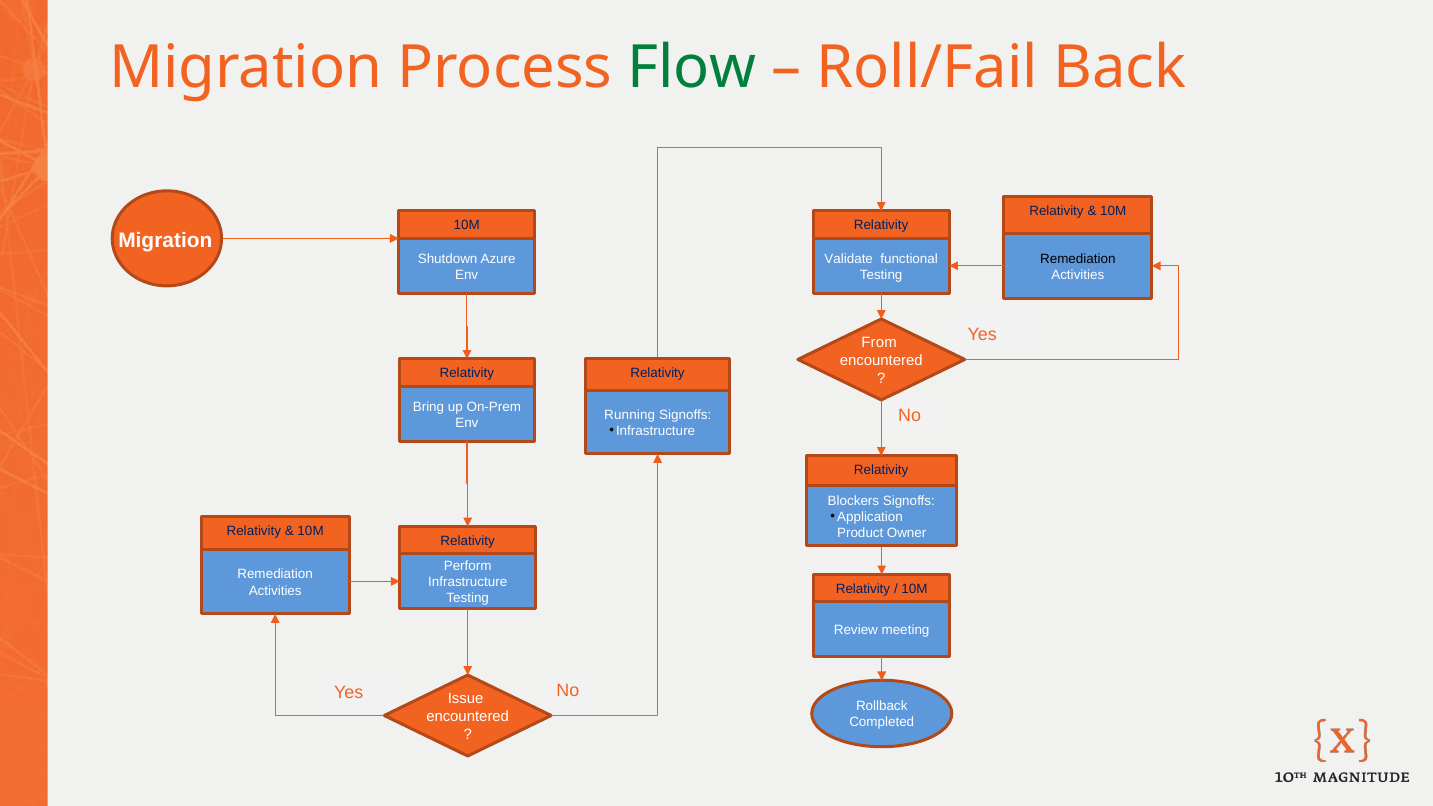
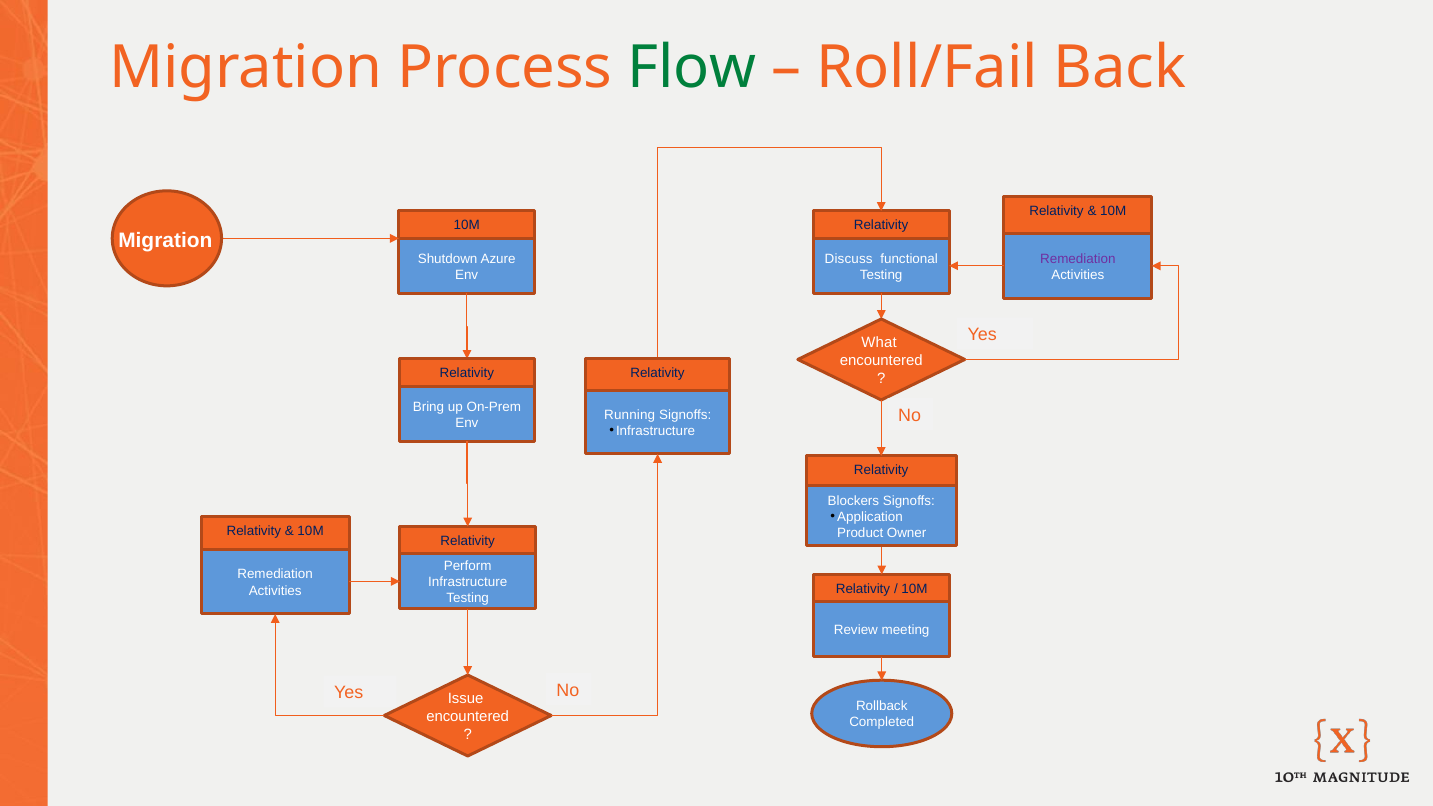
Validate: Validate -> Discuss
Remediation at (1078, 259) colour: black -> purple
From: From -> What
